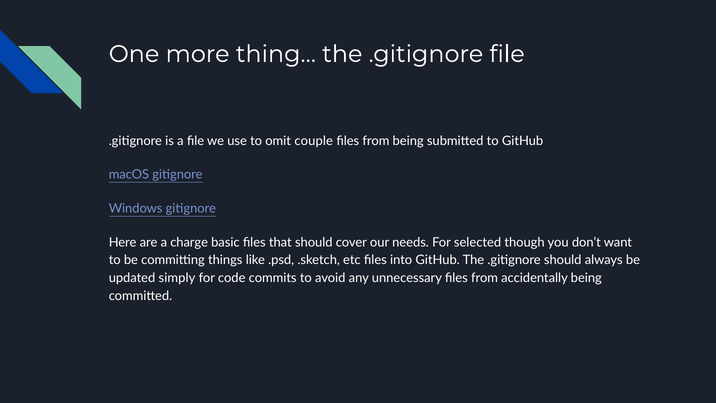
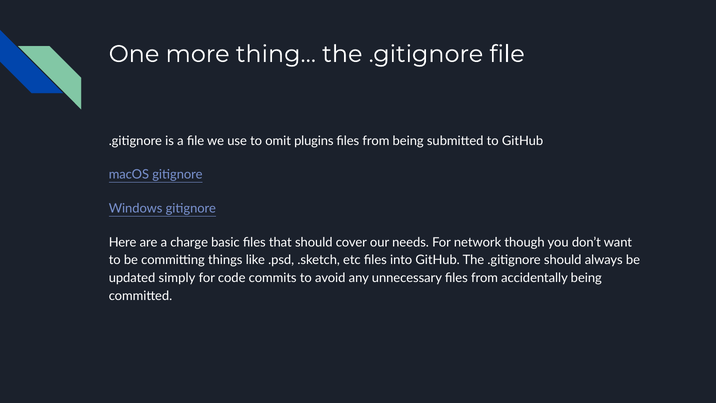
couple: couple -> plugins
selected: selected -> network
